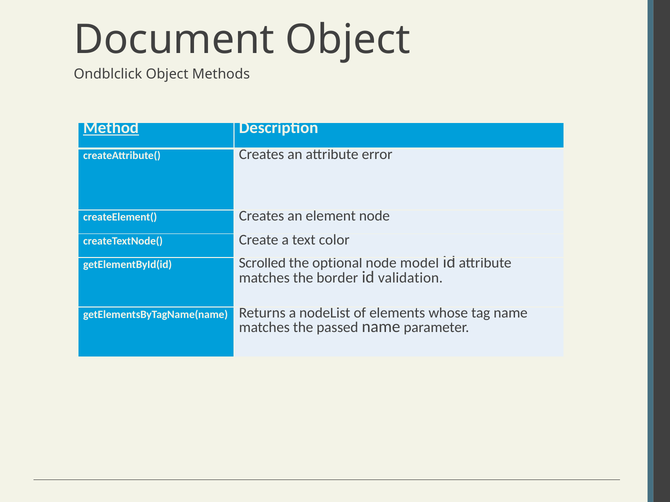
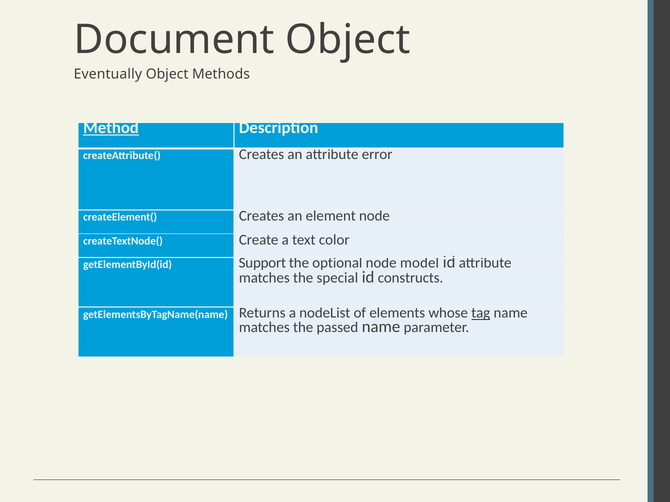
Ondblclick: Ondblclick -> Eventually
Scrolled: Scrolled -> Support
border: border -> special
validation: validation -> constructs
tag underline: none -> present
